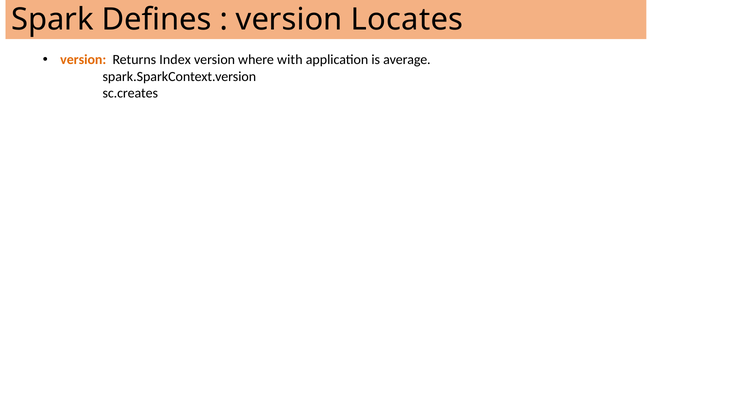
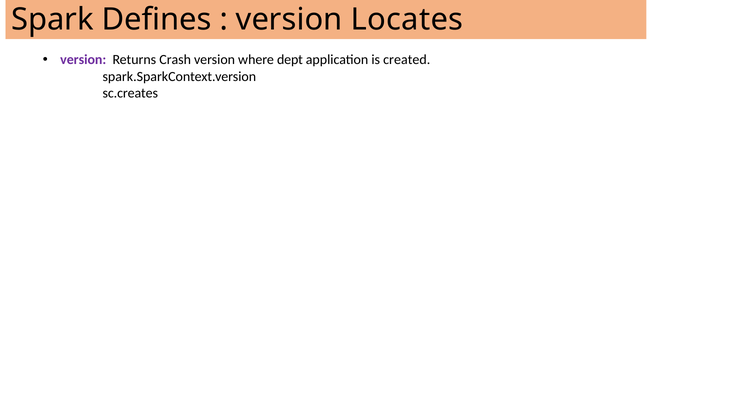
version at (83, 60) colour: orange -> purple
Index: Index -> Crash
with: with -> dept
average: average -> created
